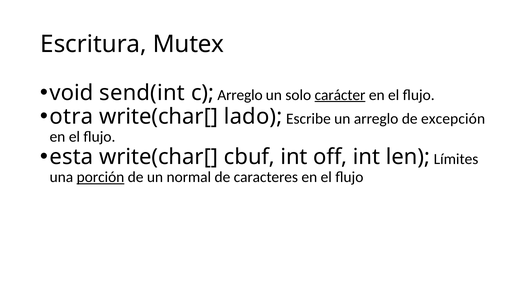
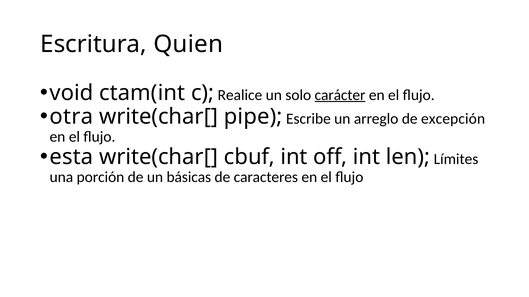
Mutex: Mutex -> Quien
send(int: send(int -> ctam(int
c Arreglo: Arreglo -> Realice
lado: lado -> pipe
porción underline: present -> none
normal: normal -> básicas
